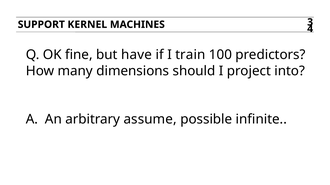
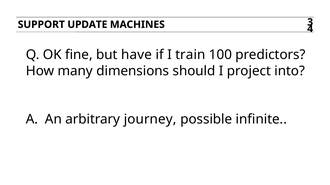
KERNEL: KERNEL -> UPDATE
assume: assume -> journey
